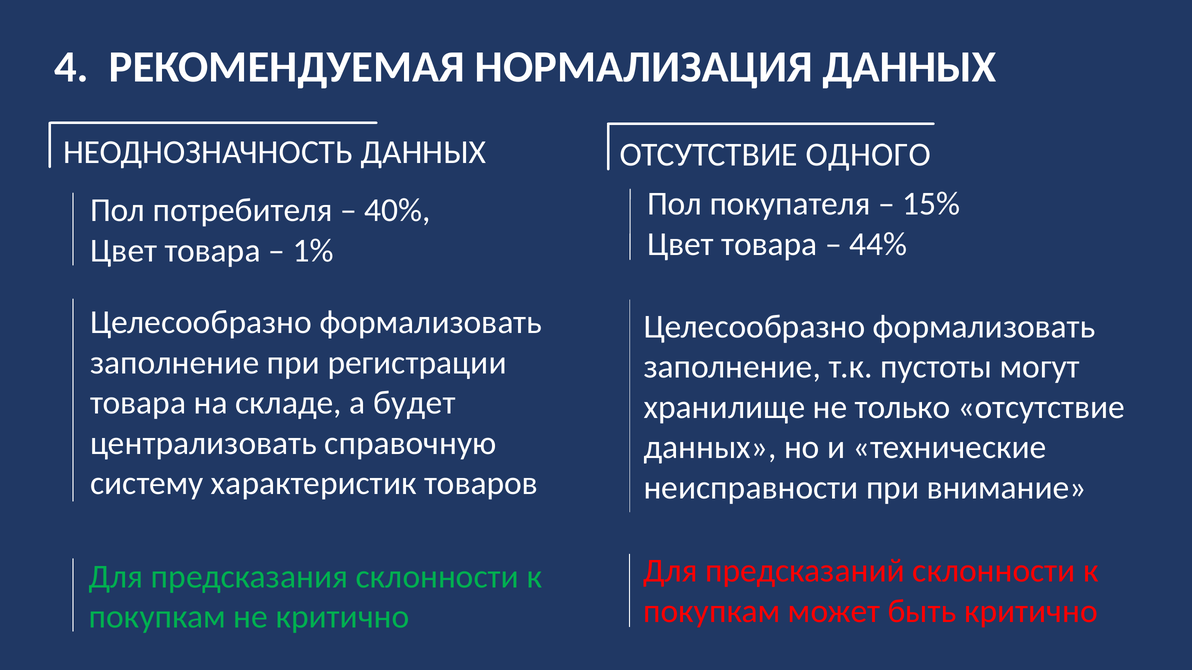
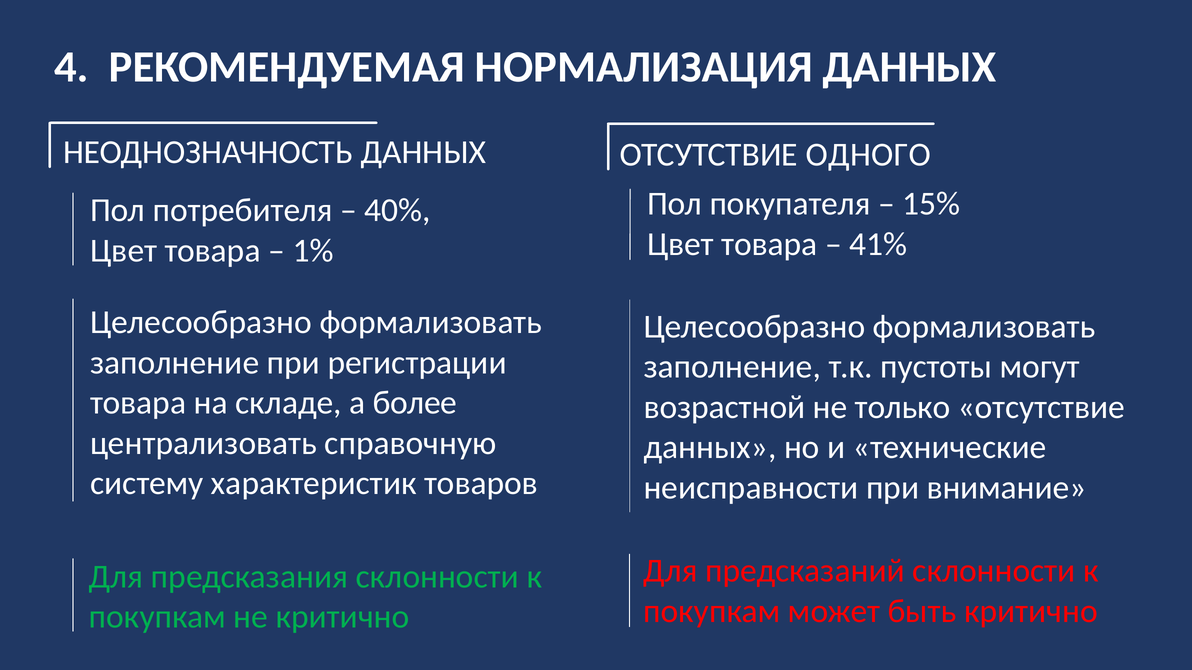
44%: 44% -> 41%
будет: будет -> более
хранилище: хранилище -> возрастной
